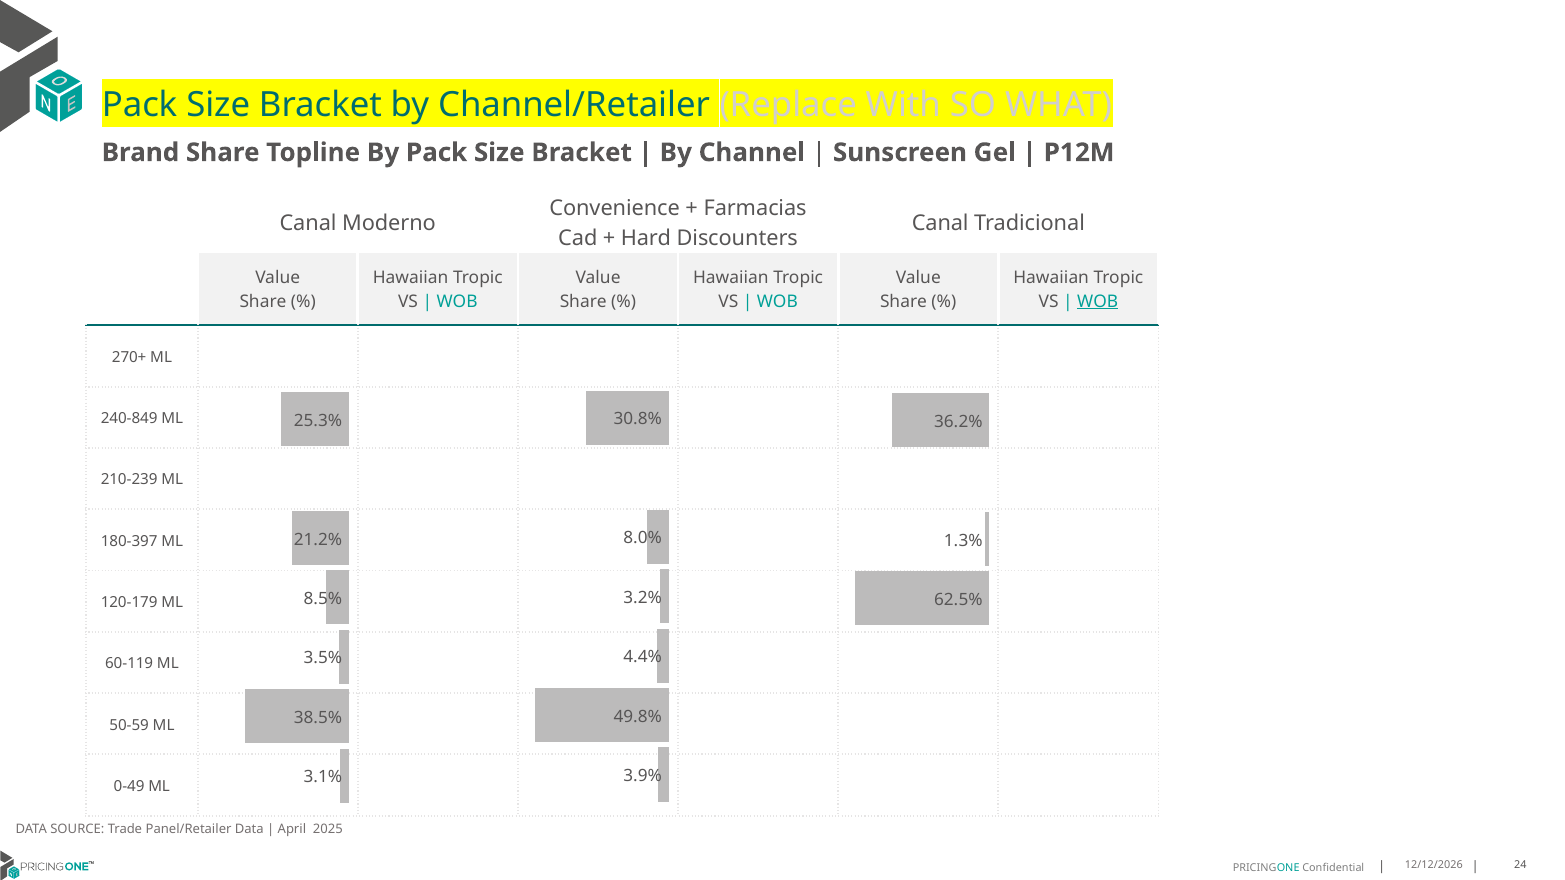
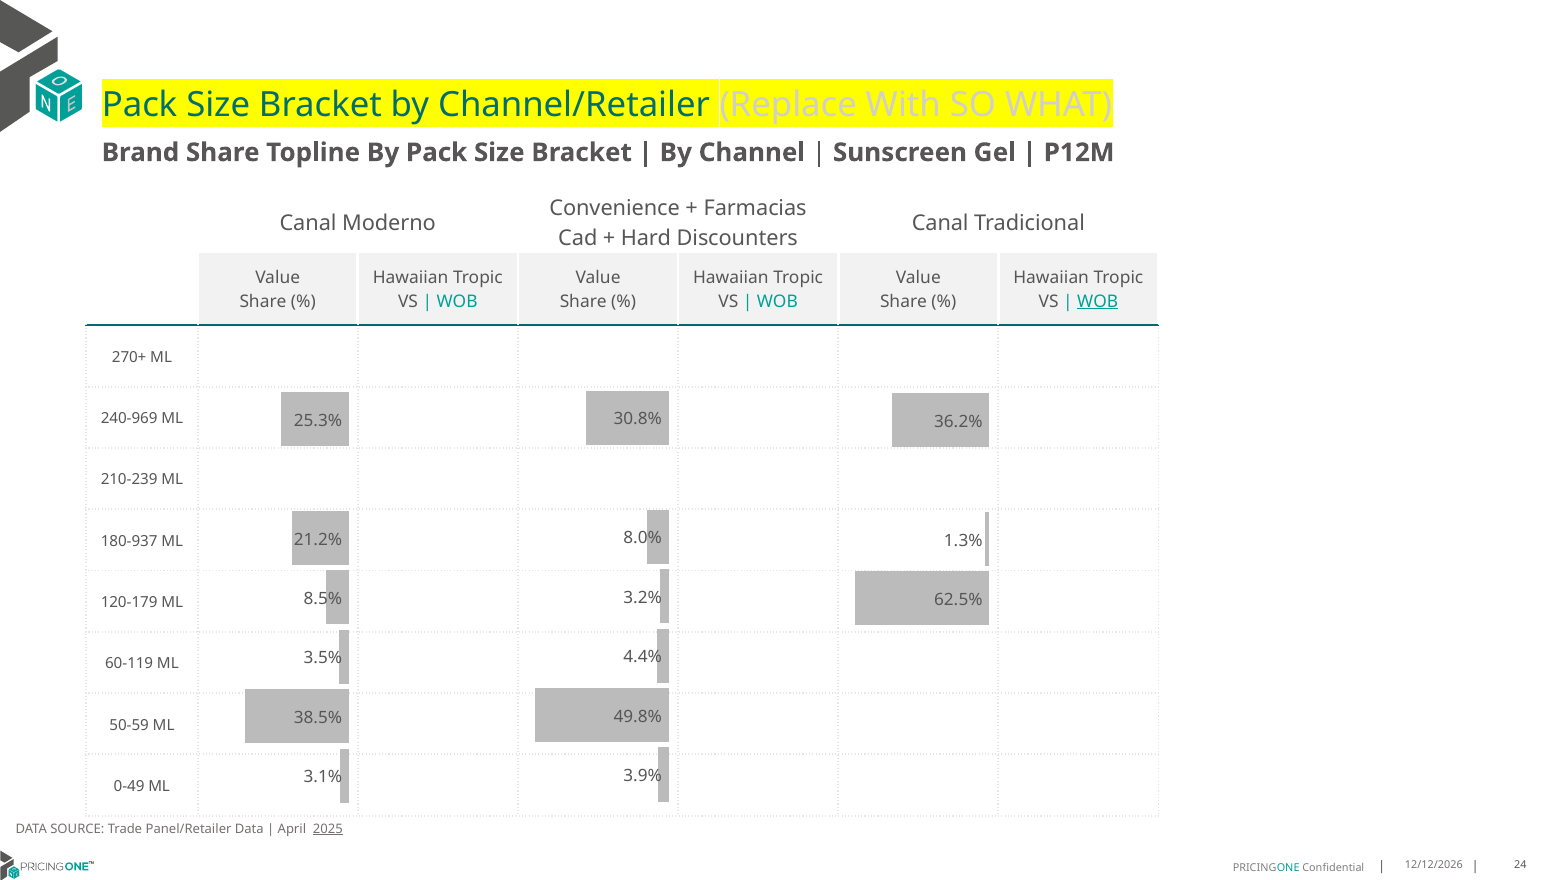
240-849: 240-849 -> 240-969
180-397: 180-397 -> 180-937
2025 underline: none -> present
